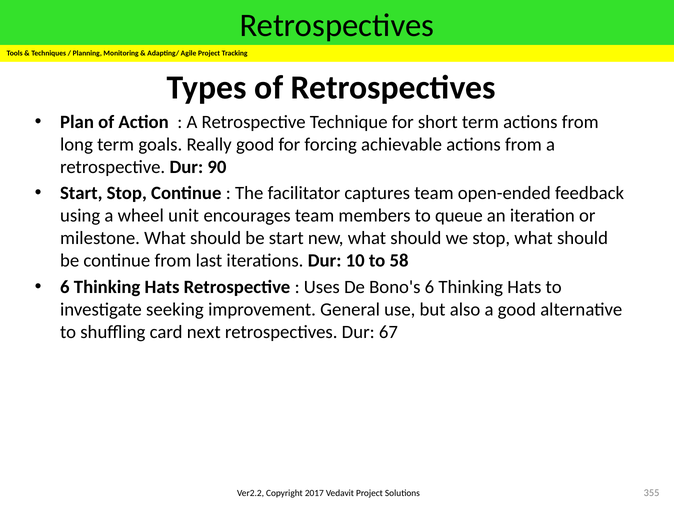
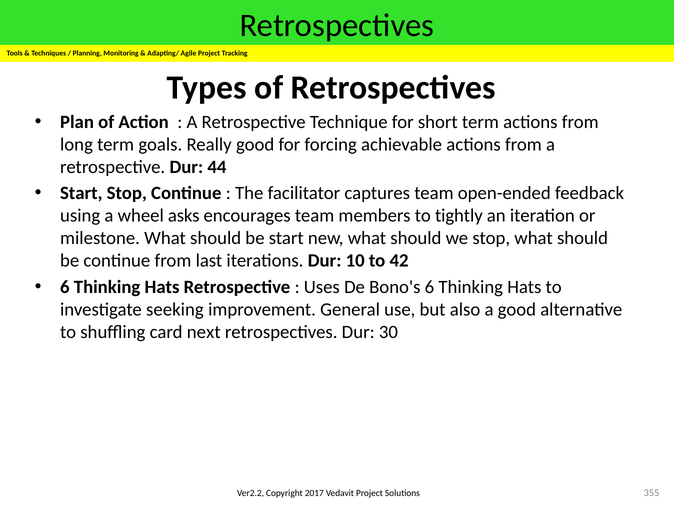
90: 90 -> 44
unit: unit -> asks
queue: queue -> tightly
58: 58 -> 42
67: 67 -> 30
